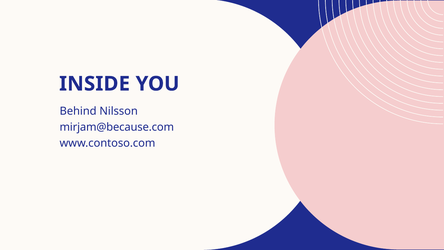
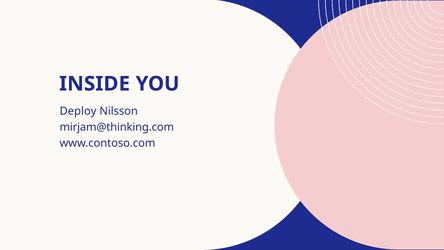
Behind: Behind -> Deploy
mirjam@because.com: mirjam@because.com -> mirjam@thinking.com
